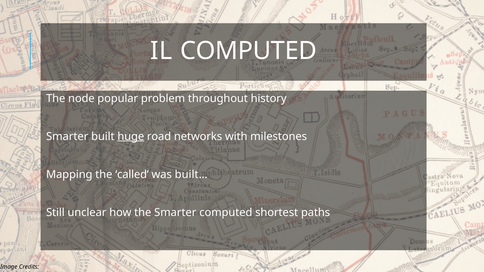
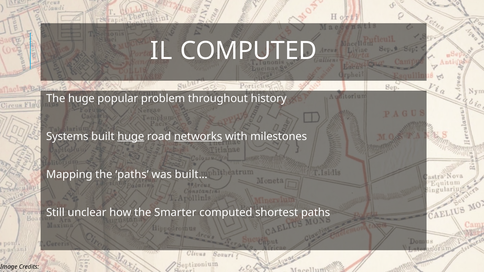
The node: node -> huge
Smarter at (67, 137): Smarter -> Systems
networks underline: none -> present
the called: called -> paths
